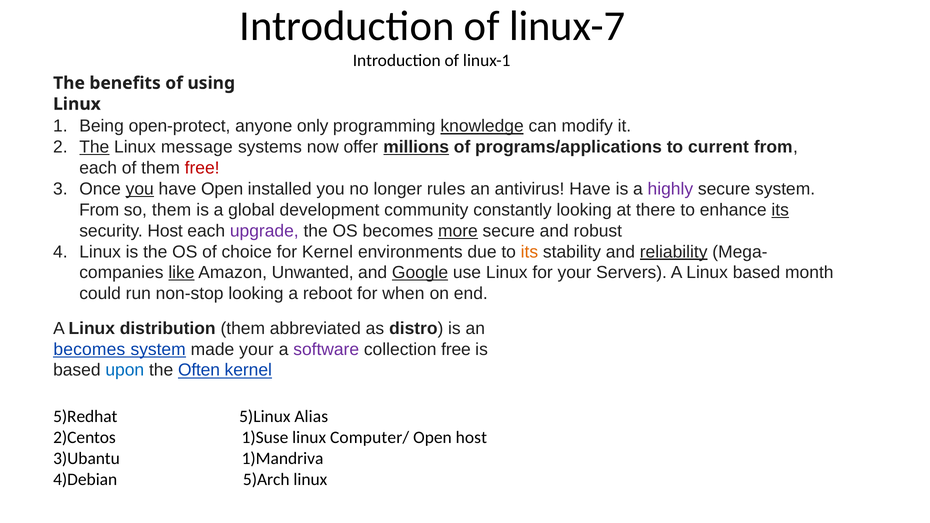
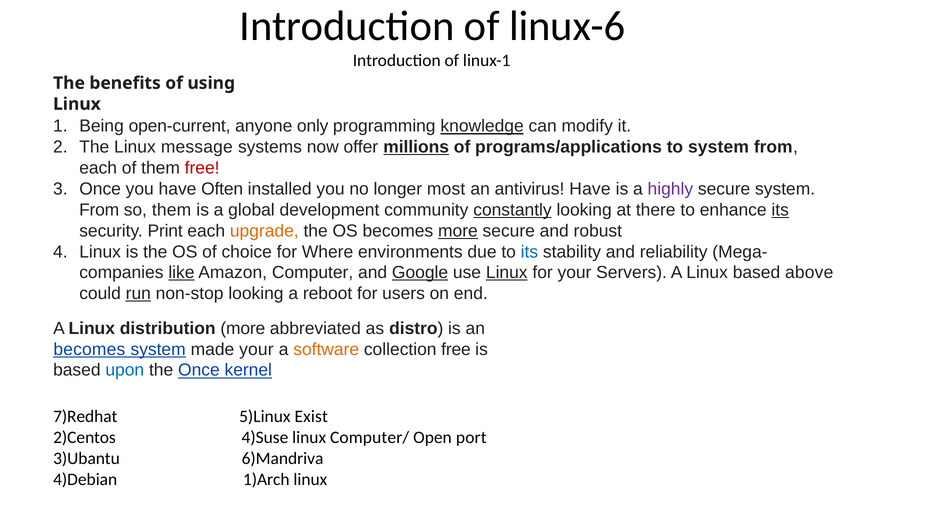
linux-7: linux-7 -> linux-6
open-protect: open-protect -> open-current
The at (94, 147) underline: present -> none
to current: current -> system
you at (140, 189) underline: present -> none
have Open: Open -> Often
rules: rules -> most
constantly underline: none -> present
security Host: Host -> Print
upgrade colour: purple -> orange
for Kernel: Kernel -> Where
its at (529, 252) colour: orange -> blue
reliability underline: present -> none
Unwanted: Unwanted -> Computer
Linux at (507, 273) underline: none -> present
month: month -> above
run underline: none -> present
when: when -> users
distribution them: them -> more
software colour: purple -> orange
the Often: Often -> Once
5)Redhat: 5)Redhat -> 7)Redhat
Alias: Alias -> Exist
1)Suse: 1)Suse -> 4)Suse
Open host: host -> port
1)Mandriva: 1)Mandriva -> 6)Mandriva
5)Arch: 5)Arch -> 1)Arch
